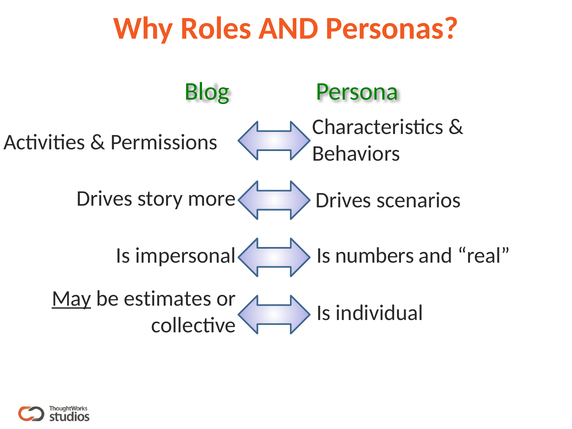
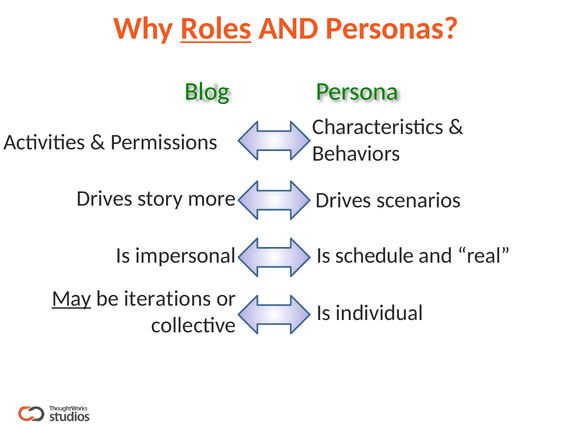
Roles underline: none -> present
numbers: numbers -> schedule
estimates: estimates -> iterations
